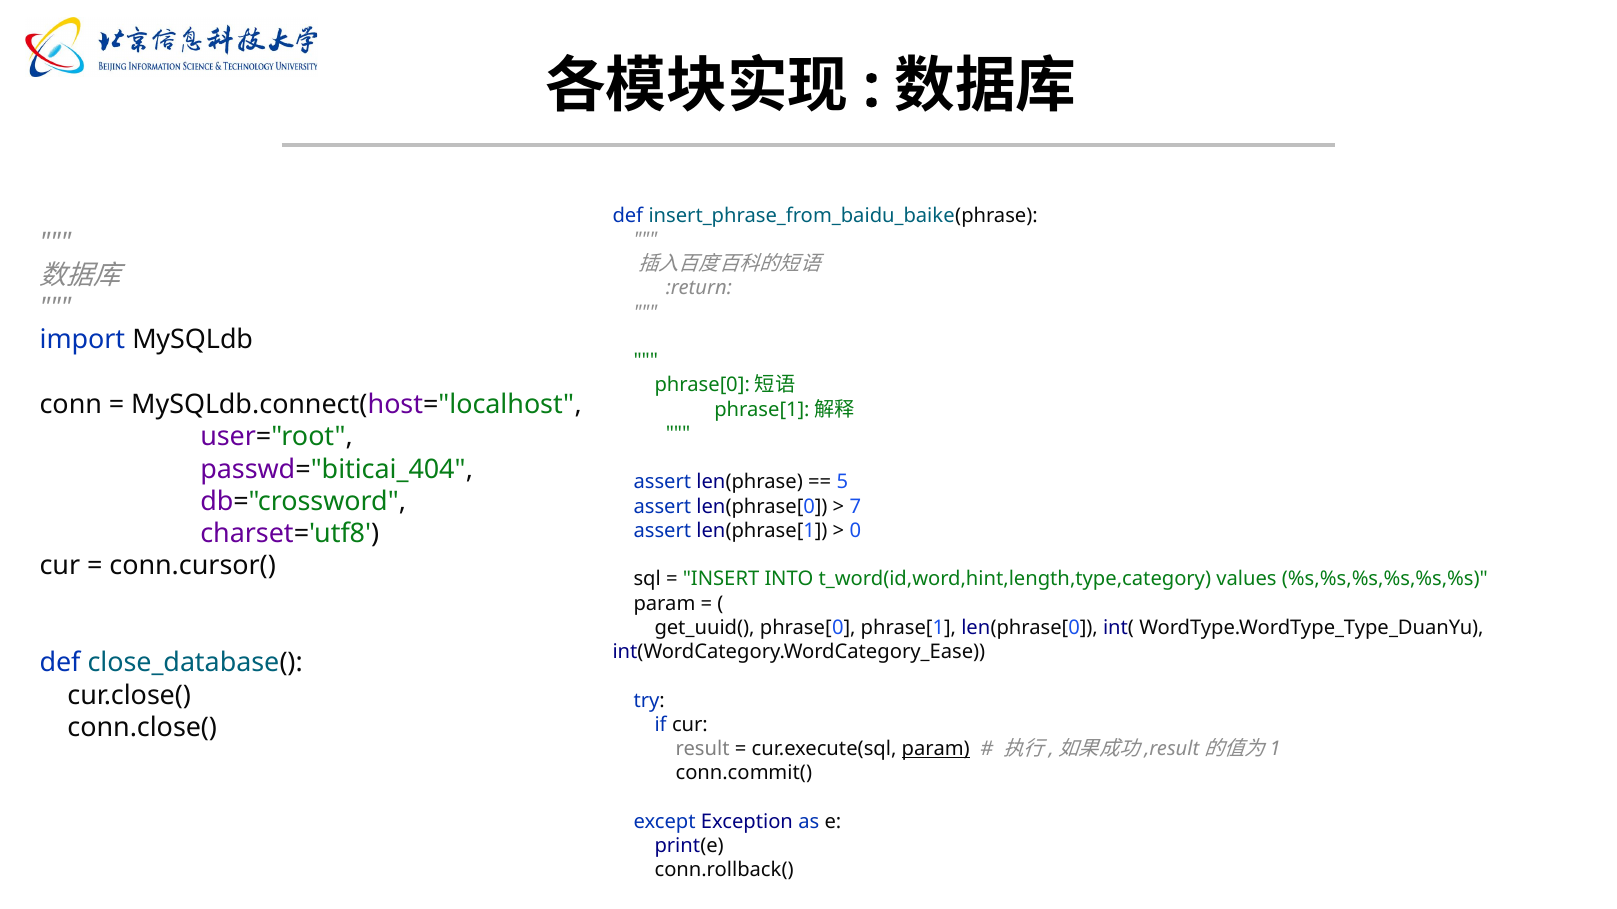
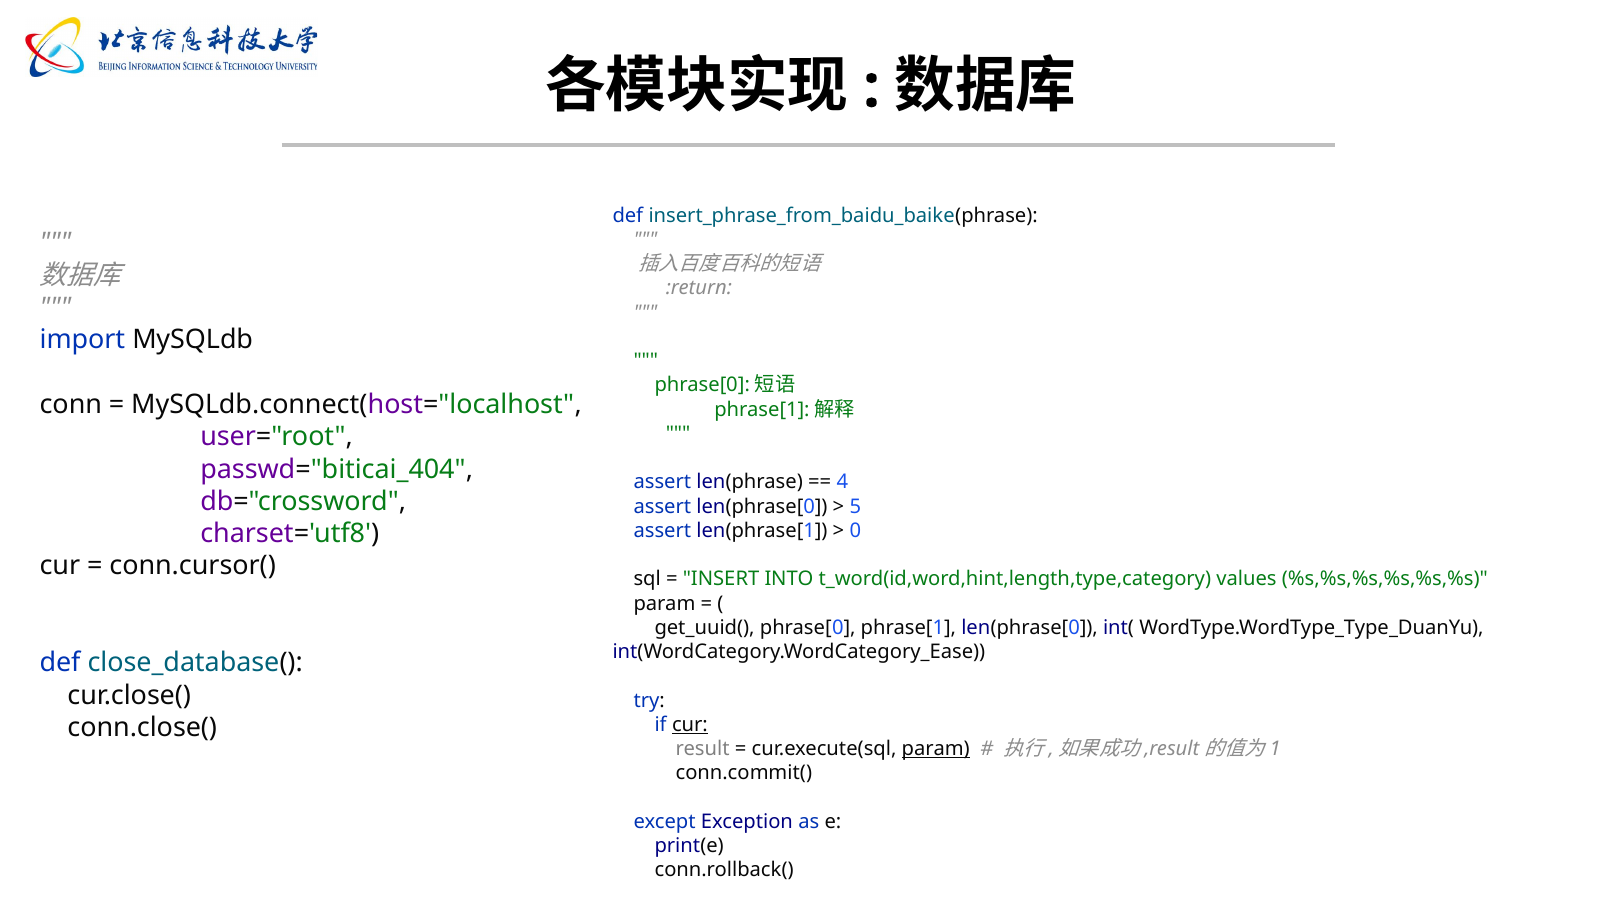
5: 5 -> 4
7: 7 -> 5
cur at (690, 725) underline: none -> present
